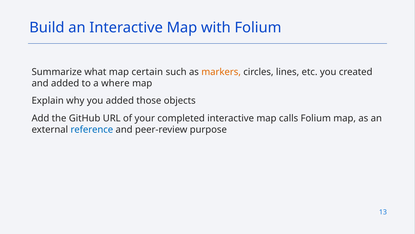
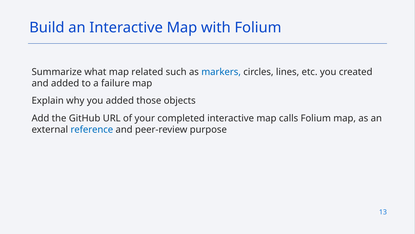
certain: certain -> related
markers colour: orange -> blue
where: where -> failure
